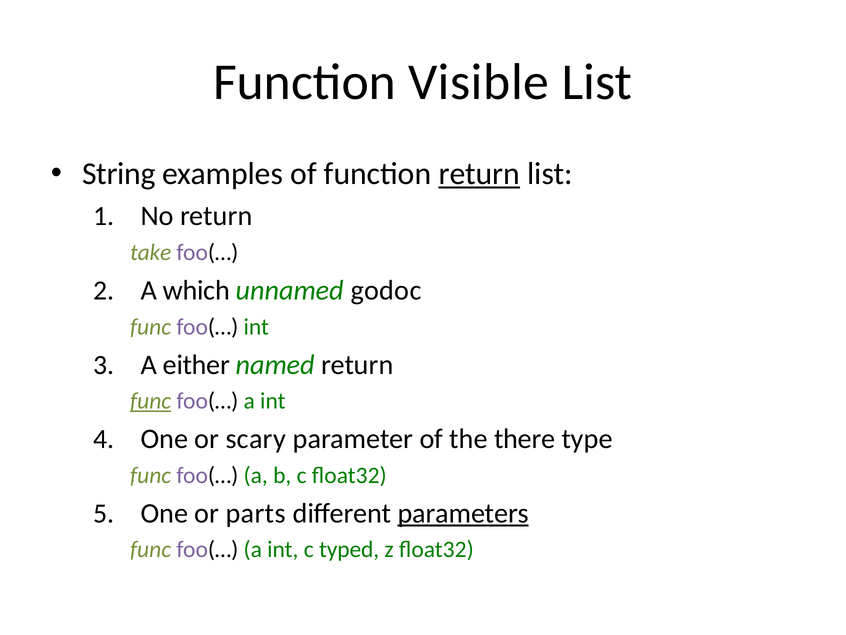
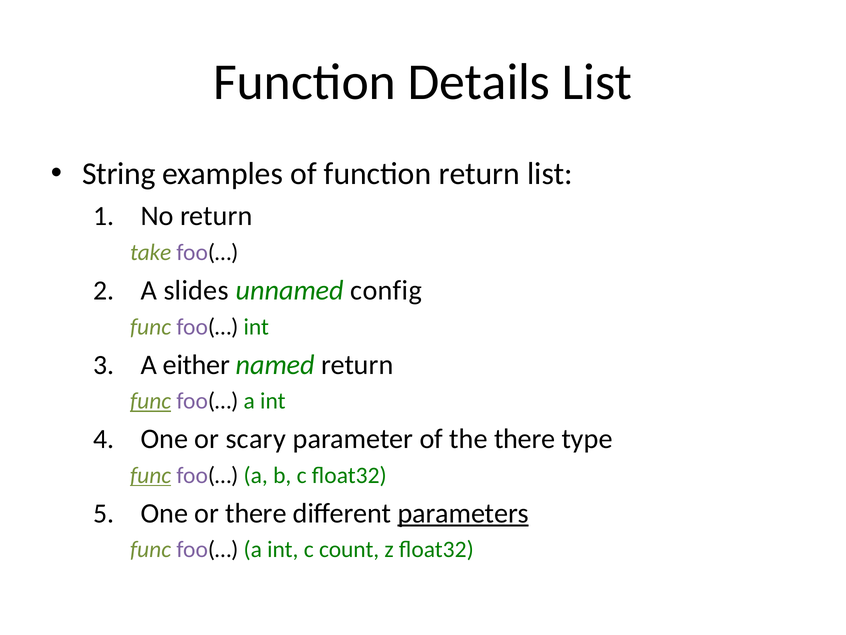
Visible: Visible -> Details
return at (479, 174) underline: present -> none
which: which -> slides
godoc: godoc -> config
func at (151, 475) underline: none -> present
or parts: parts -> there
typed: typed -> count
